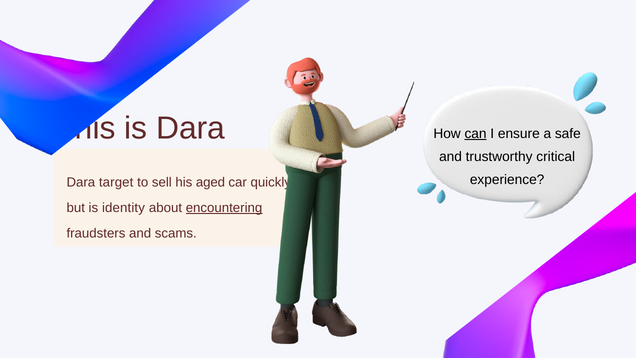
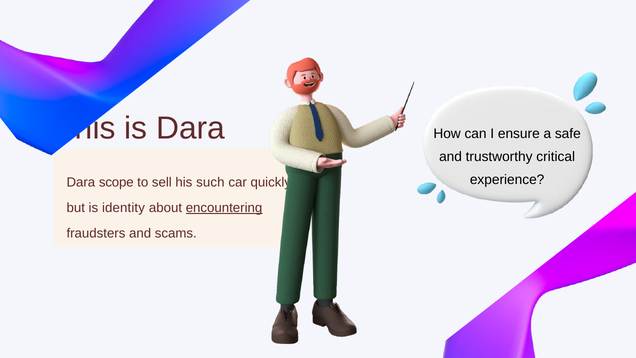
can underline: present -> none
target: target -> scope
aged: aged -> such
